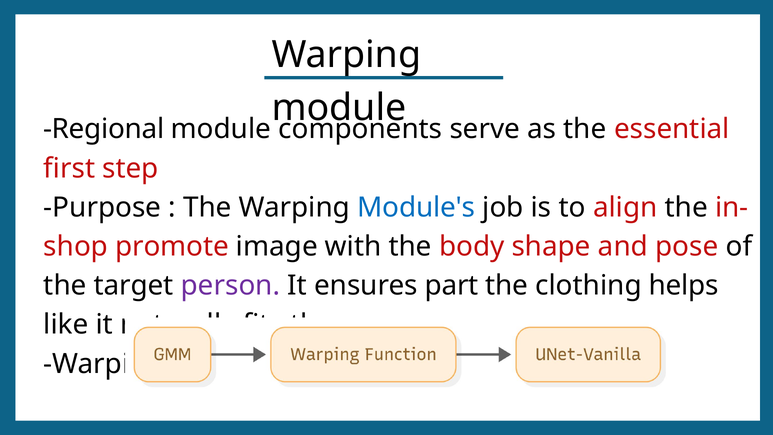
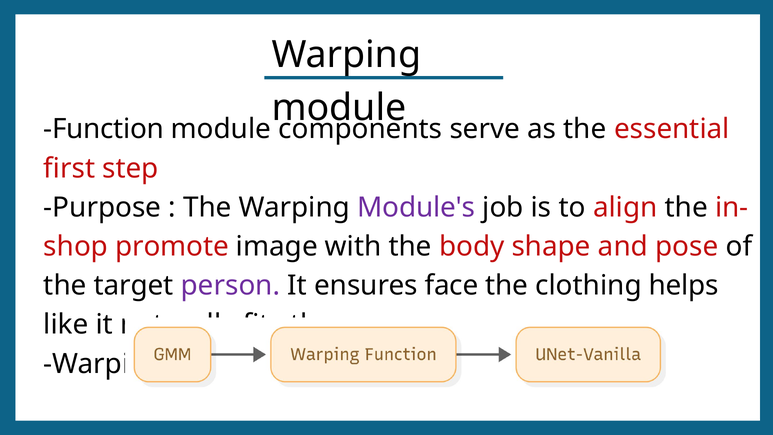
Regional: Regional -> Function
Module's colour: blue -> purple
part: part -> face
